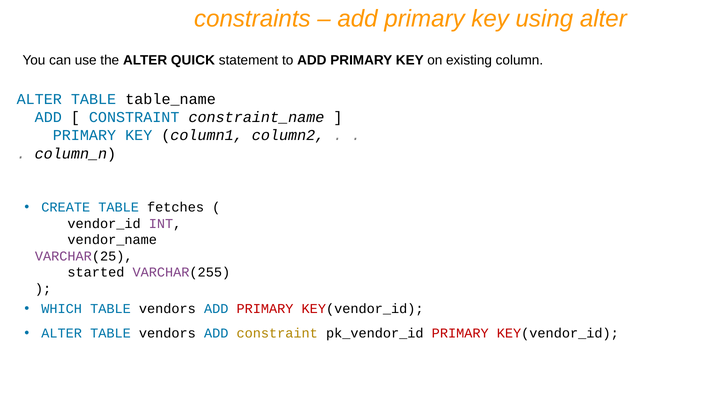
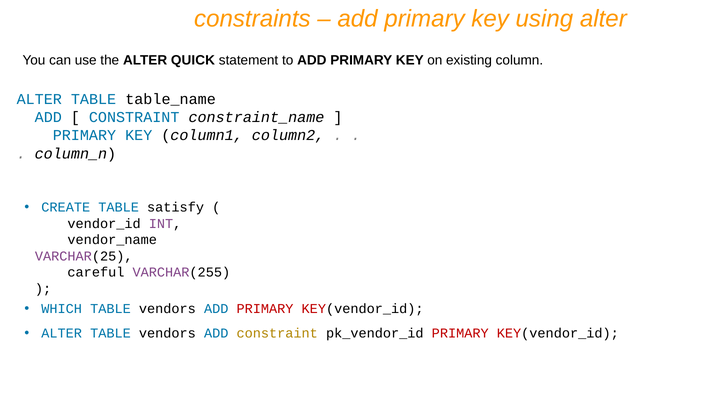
fetches: fetches -> satisfy
started: started -> careful
